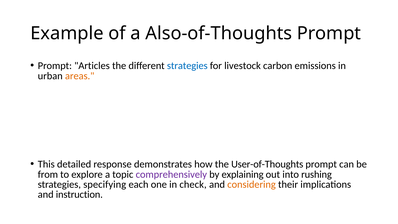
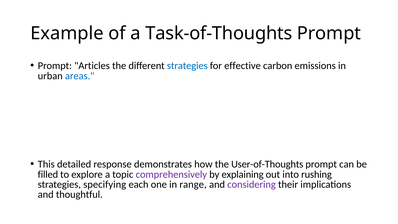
Also-of-Thoughts: Also-of-Thoughts -> Task-of-Thoughts
livestock: livestock -> effective
areas colour: orange -> blue
from: from -> filled
check: check -> range
considering colour: orange -> purple
instruction: instruction -> thoughtful
